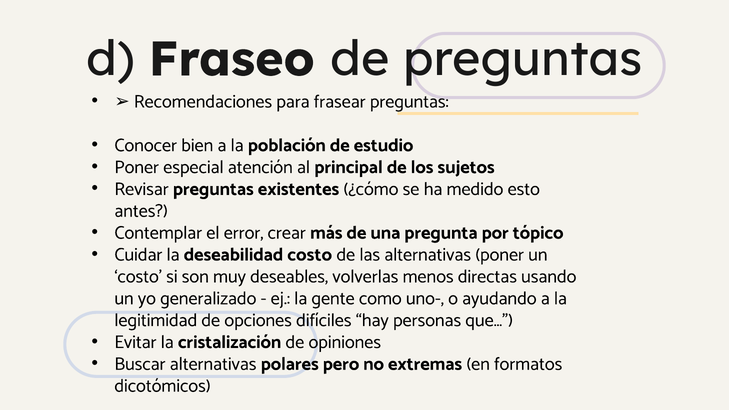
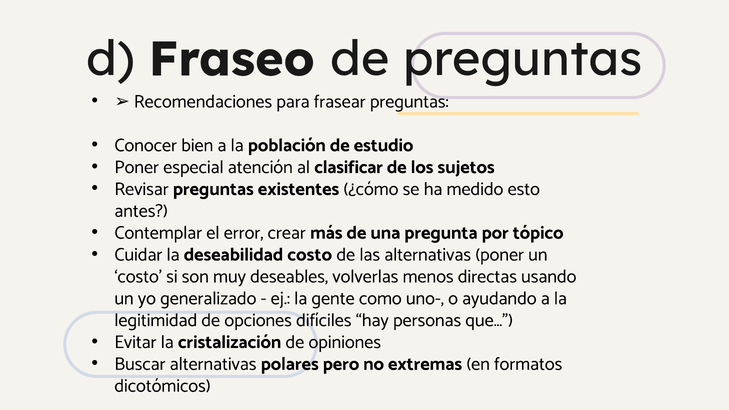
principal: principal -> clasificar
